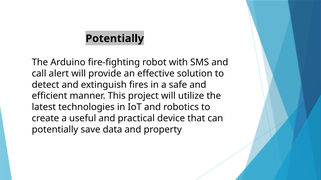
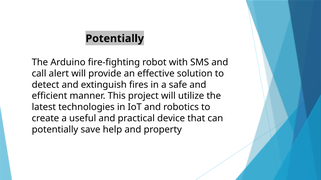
data: data -> help
